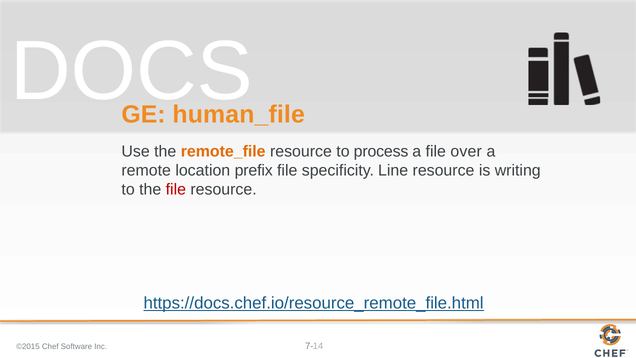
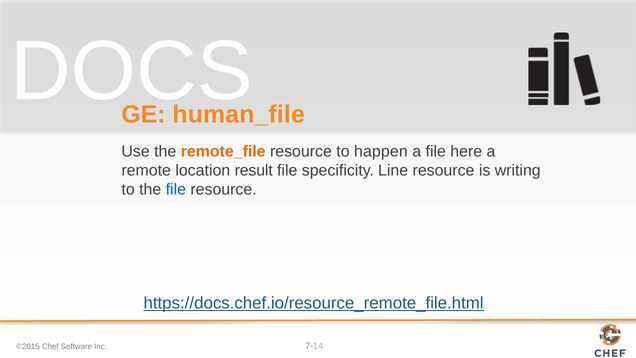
process: process -> happen
over: over -> here
prefix: prefix -> result
file at (176, 190) colour: red -> blue
